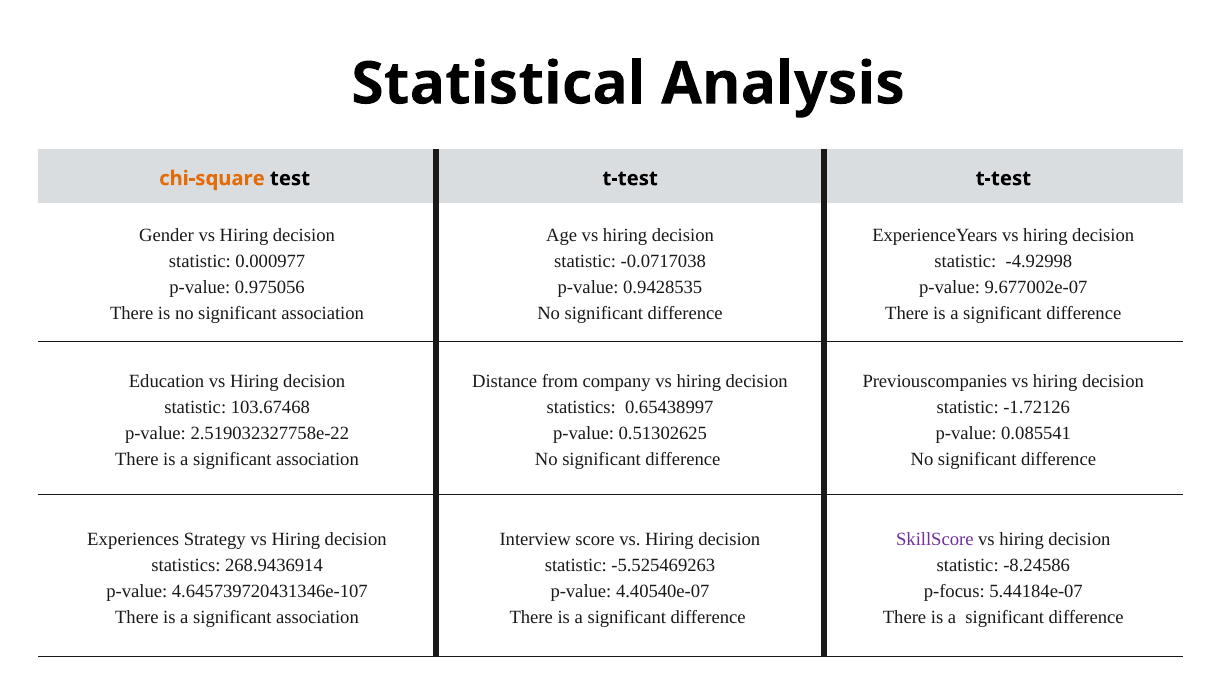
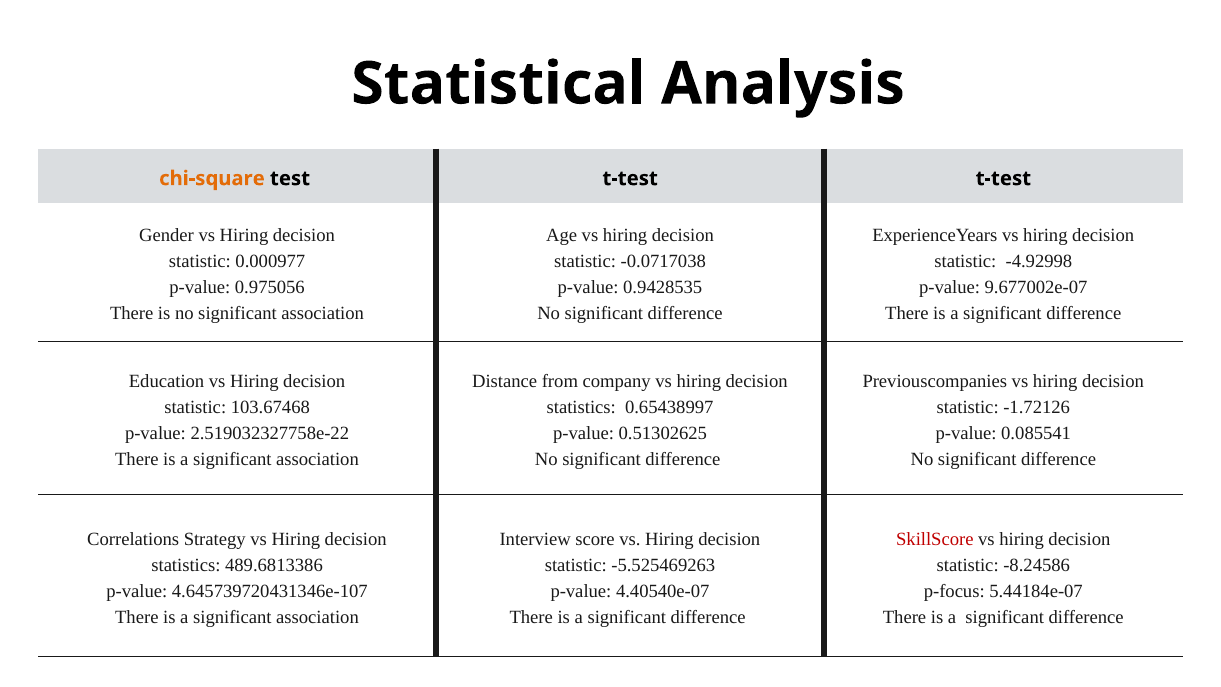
Experiences: Experiences -> Correlations
SkillScore colour: purple -> red
268.9436914: 268.9436914 -> 489.6813386
